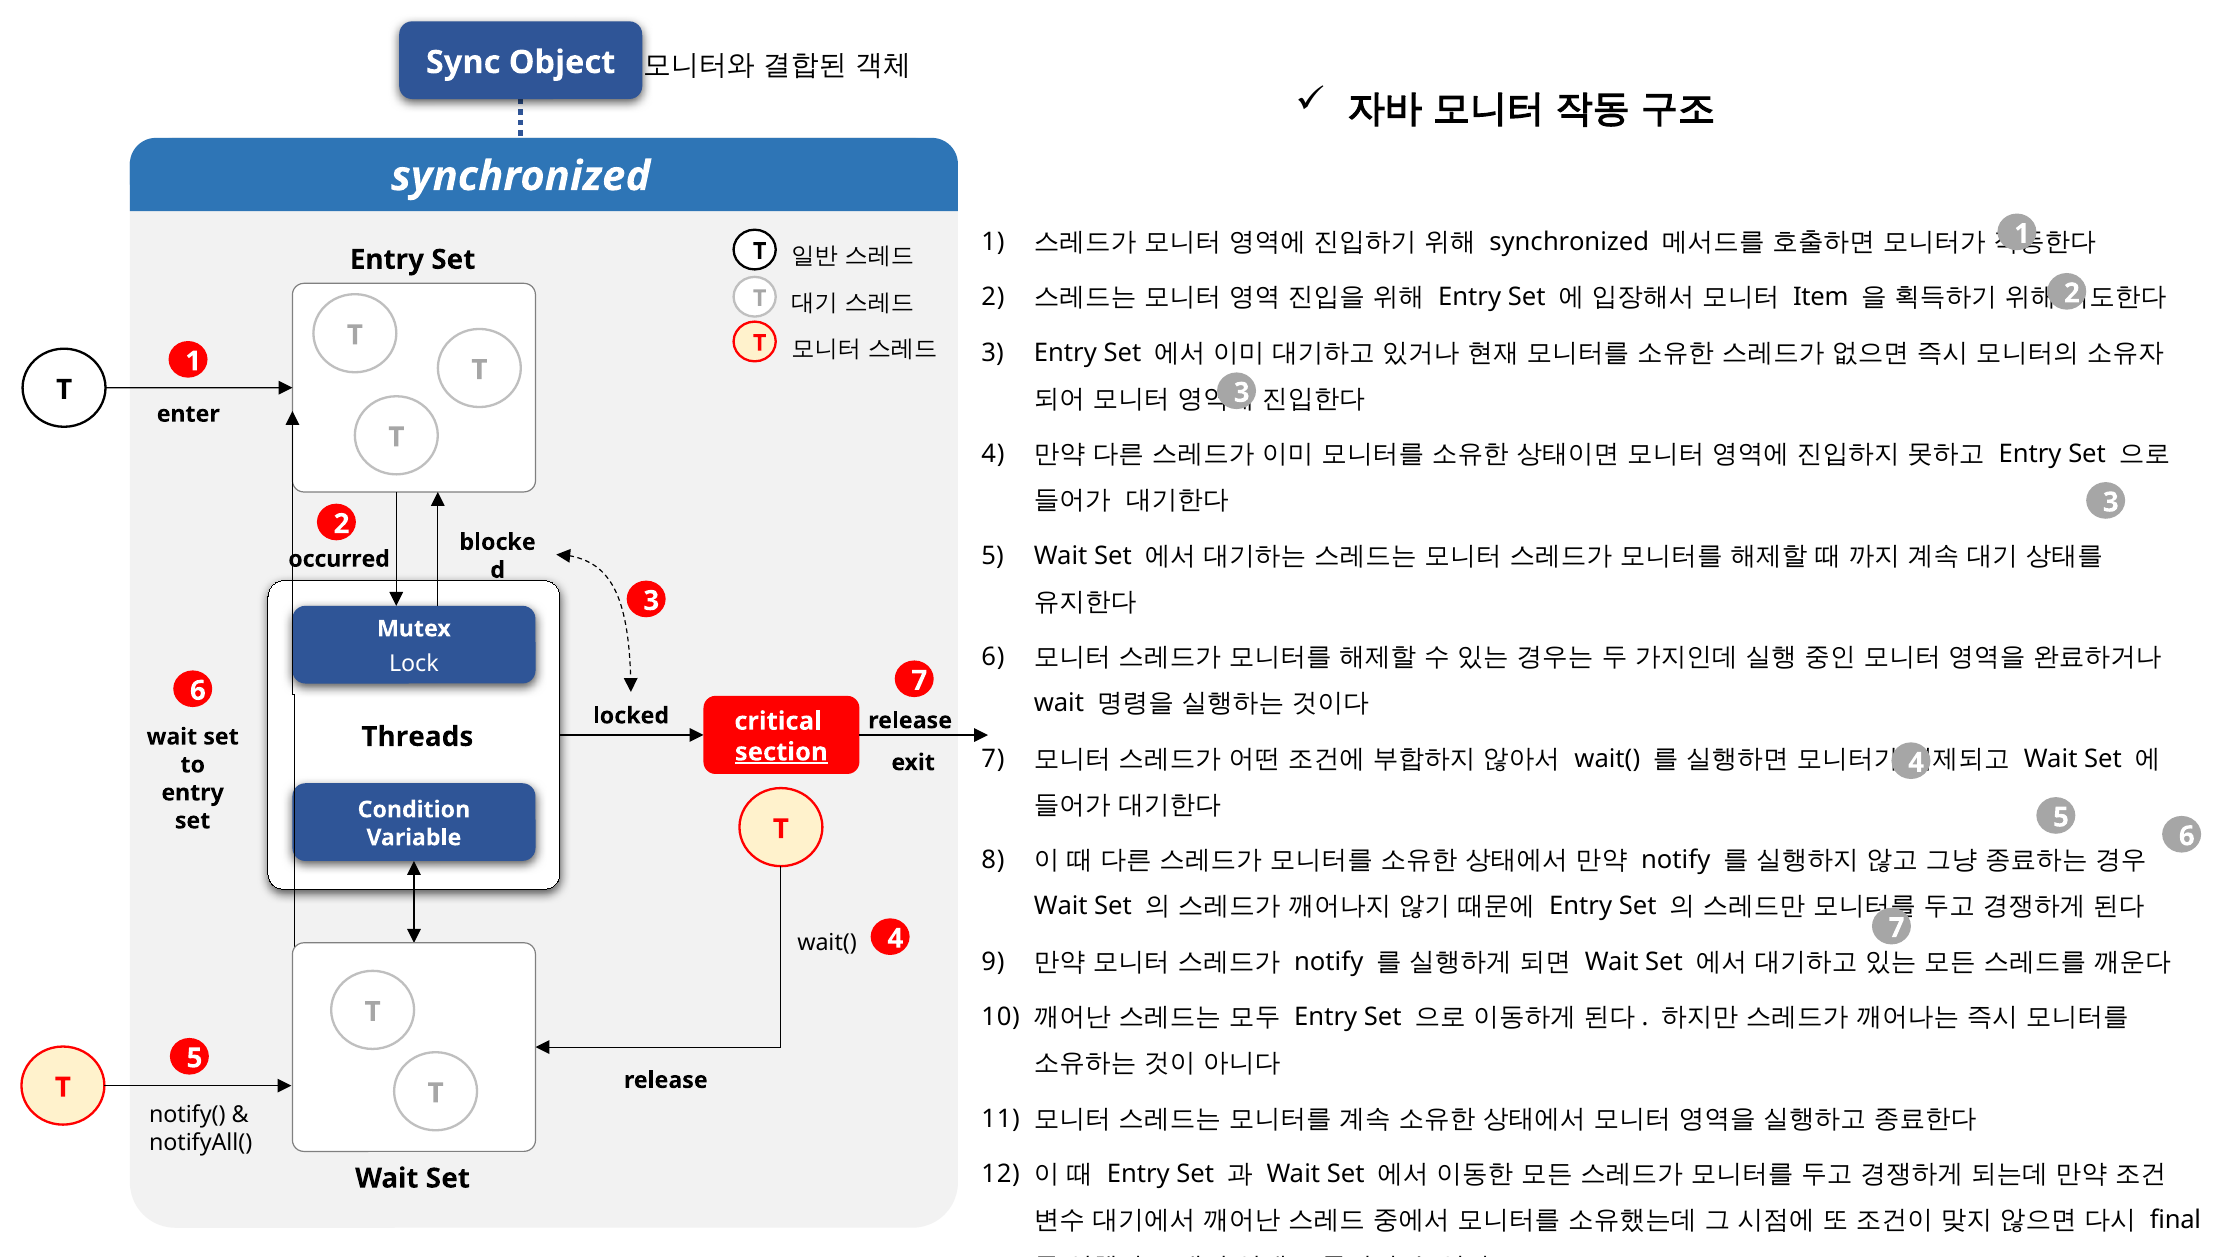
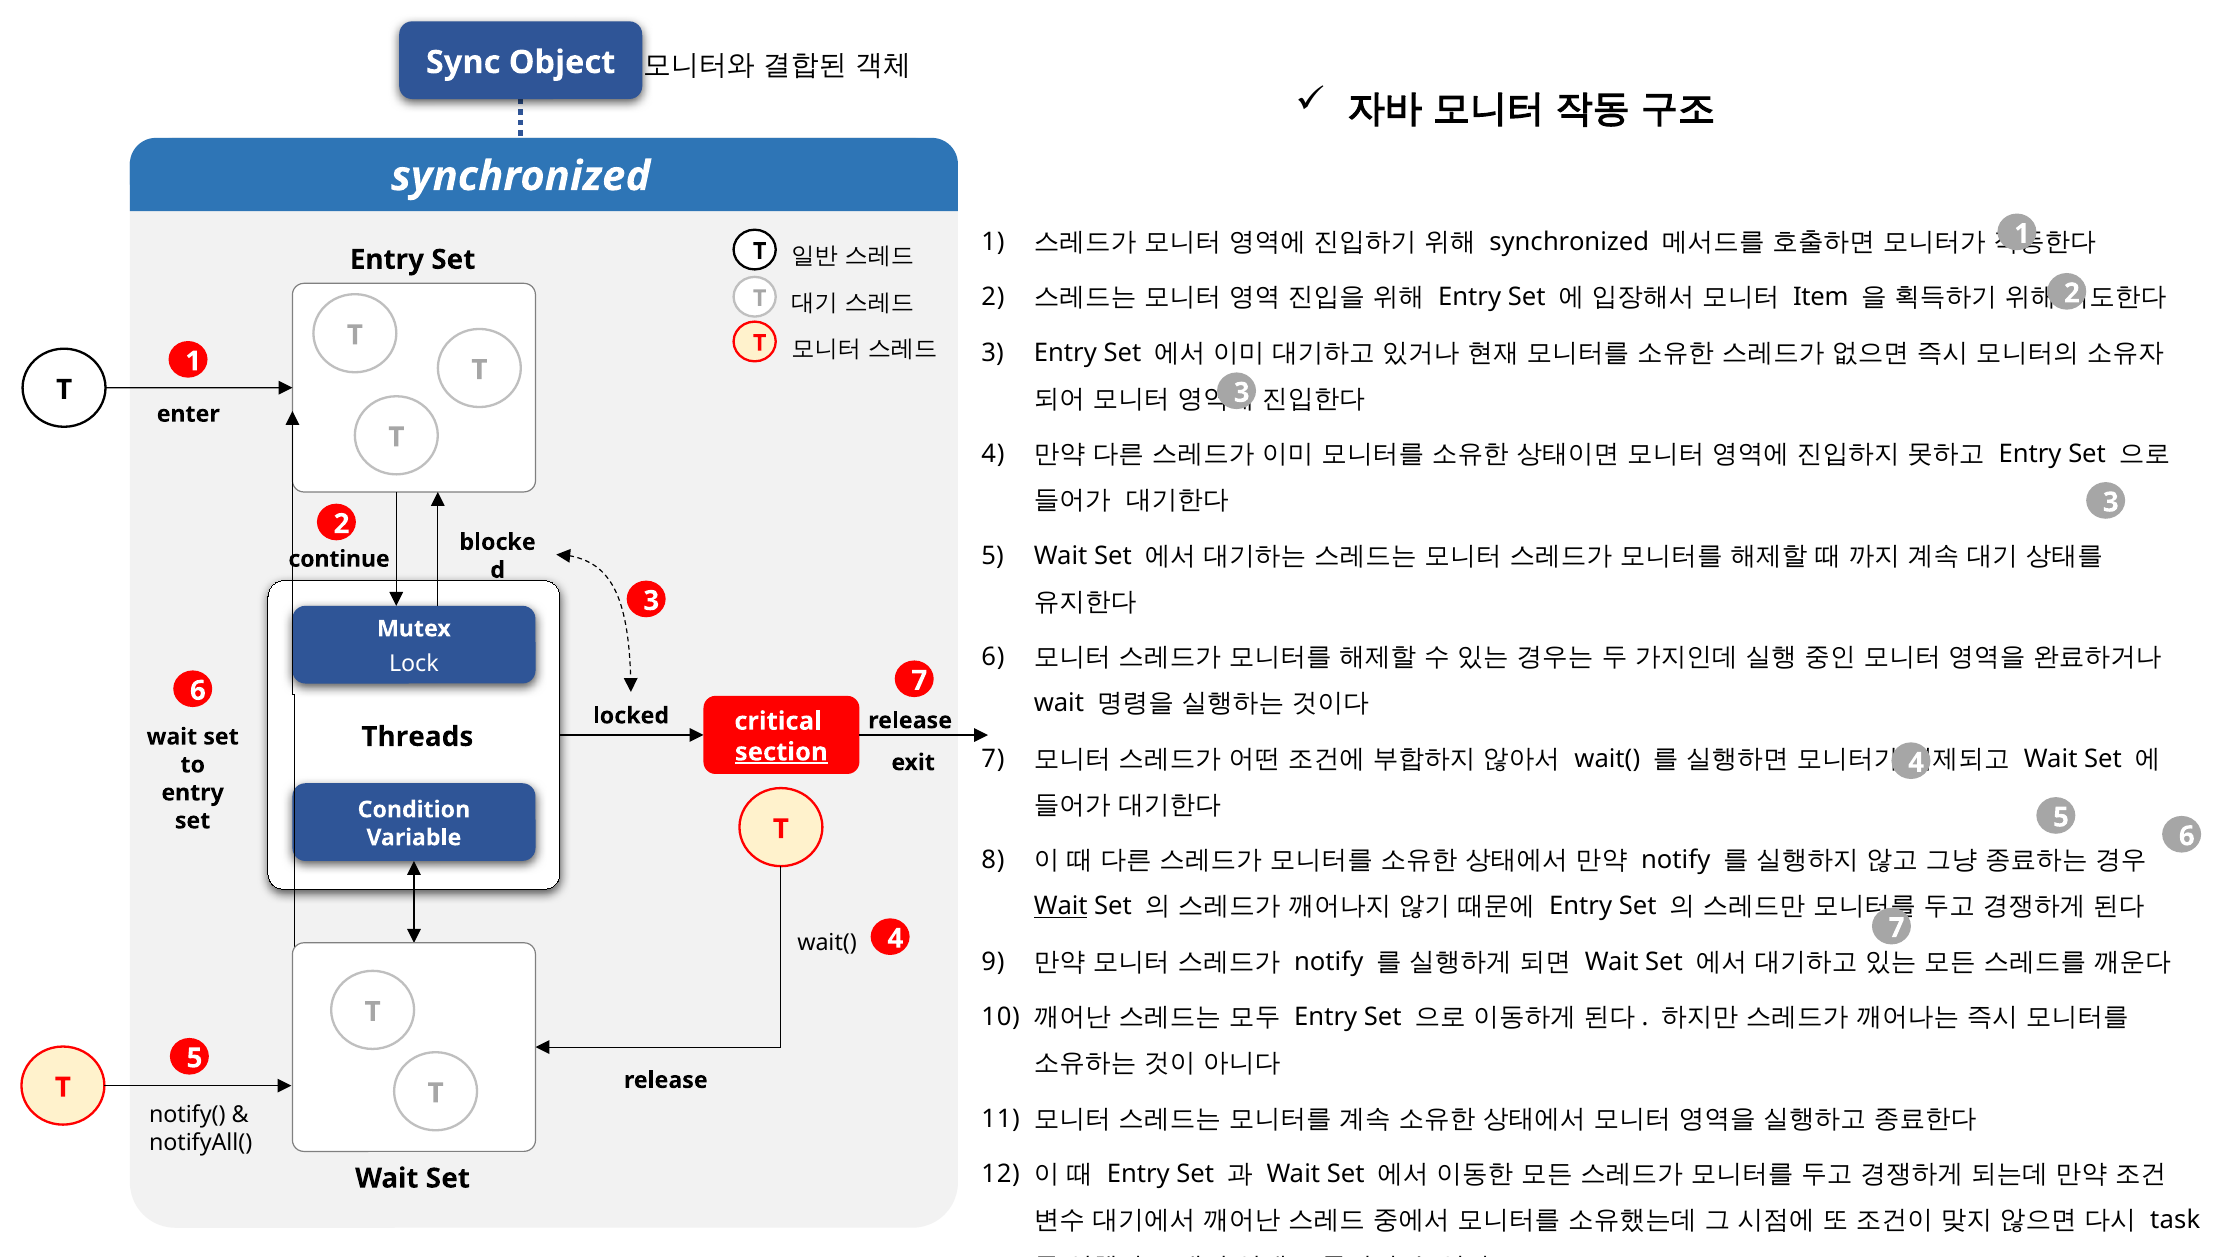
occurred: occurred -> continue
Wait at (1061, 907) underline: none -> present
final: final -> task
